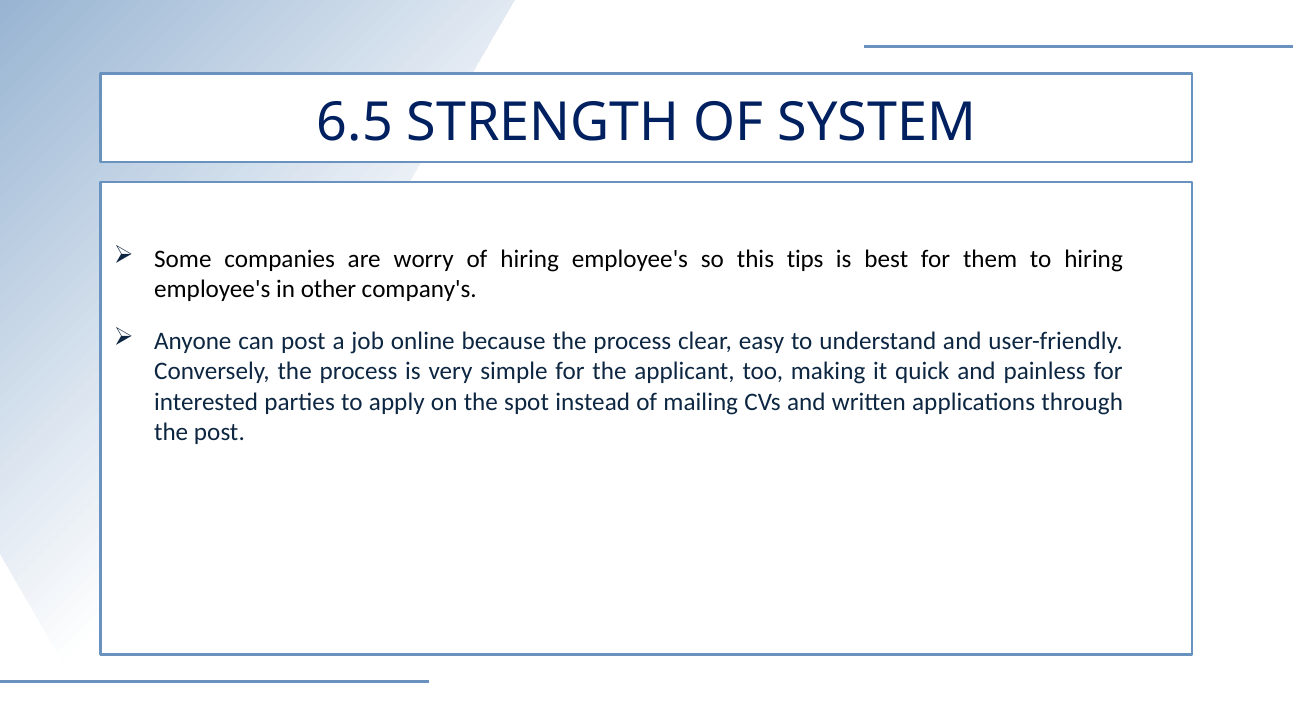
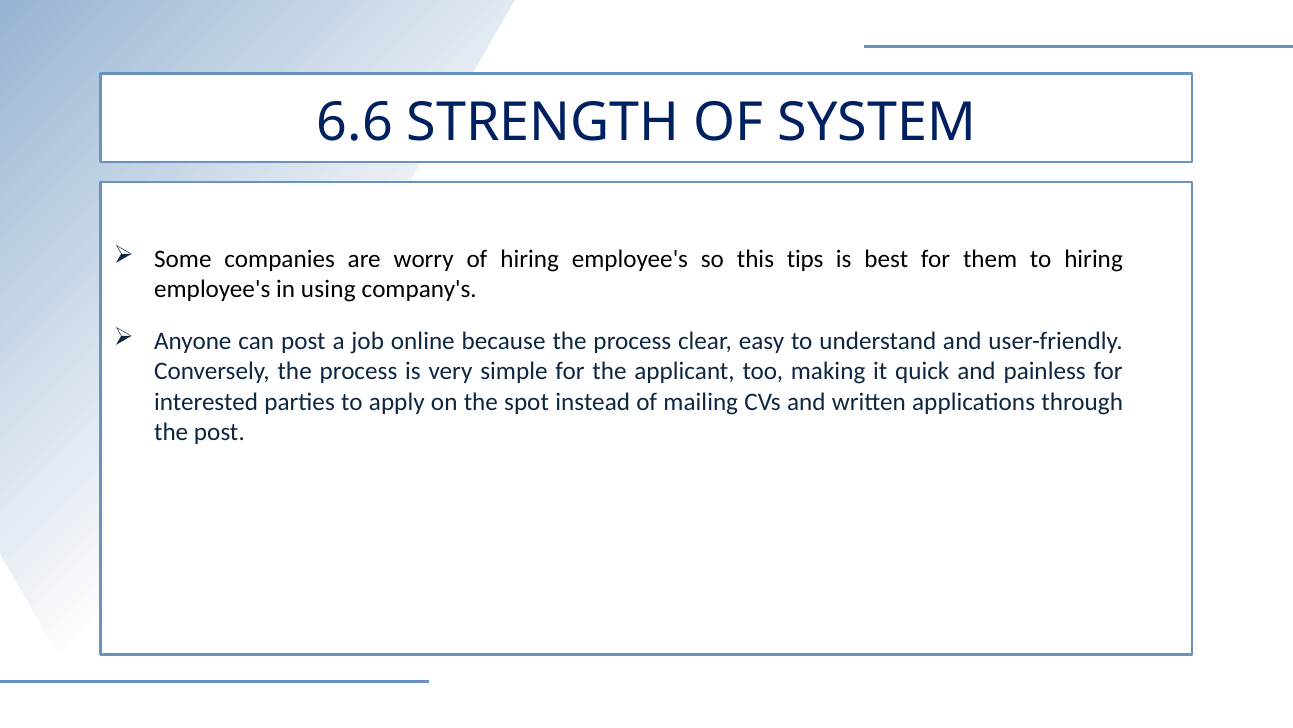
6.5: 6.5 -> 6.6
other: other -> using
